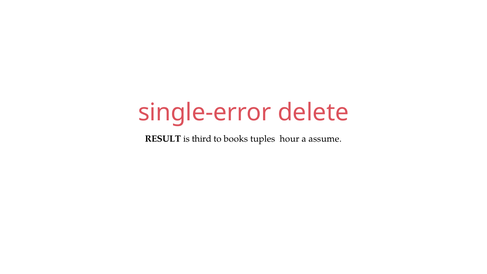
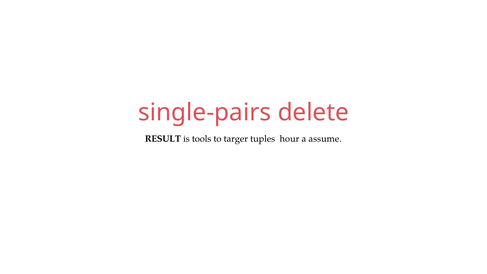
single-error: single-error -> single-pairs
third: third -> tools
books: books -> targer
